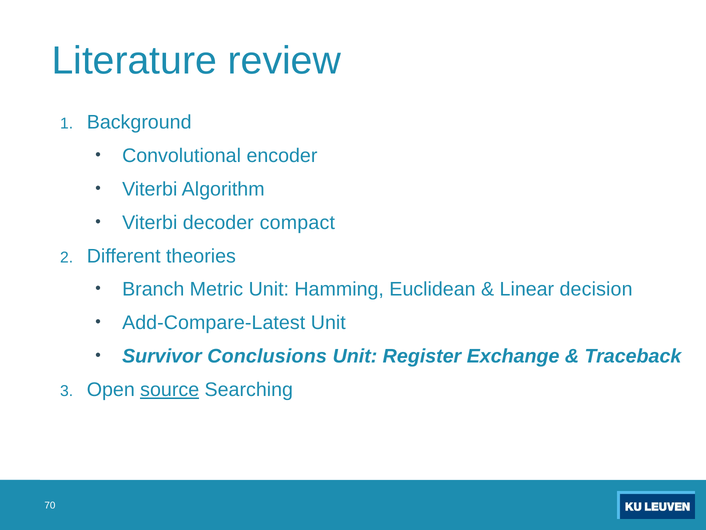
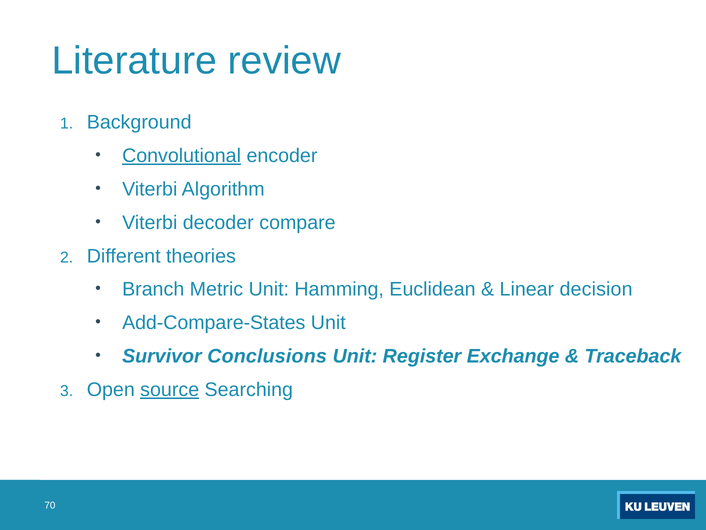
Convolutional underline: none -> present
compact: compact -> compare
Add-Compare-Latest: Add-Compare-Latest -> Add-Compare-States
